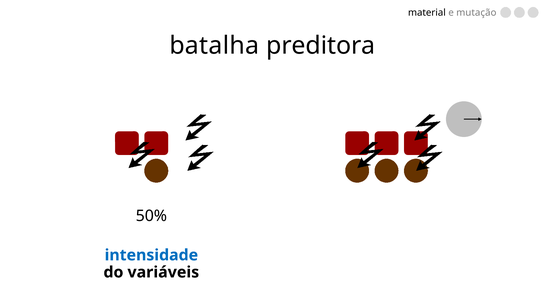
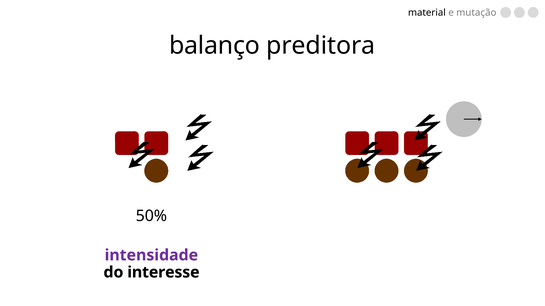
batalha: batalha -> balanço
intensidade colour: blue -> purple
variáveis: variáveis -> interesse
